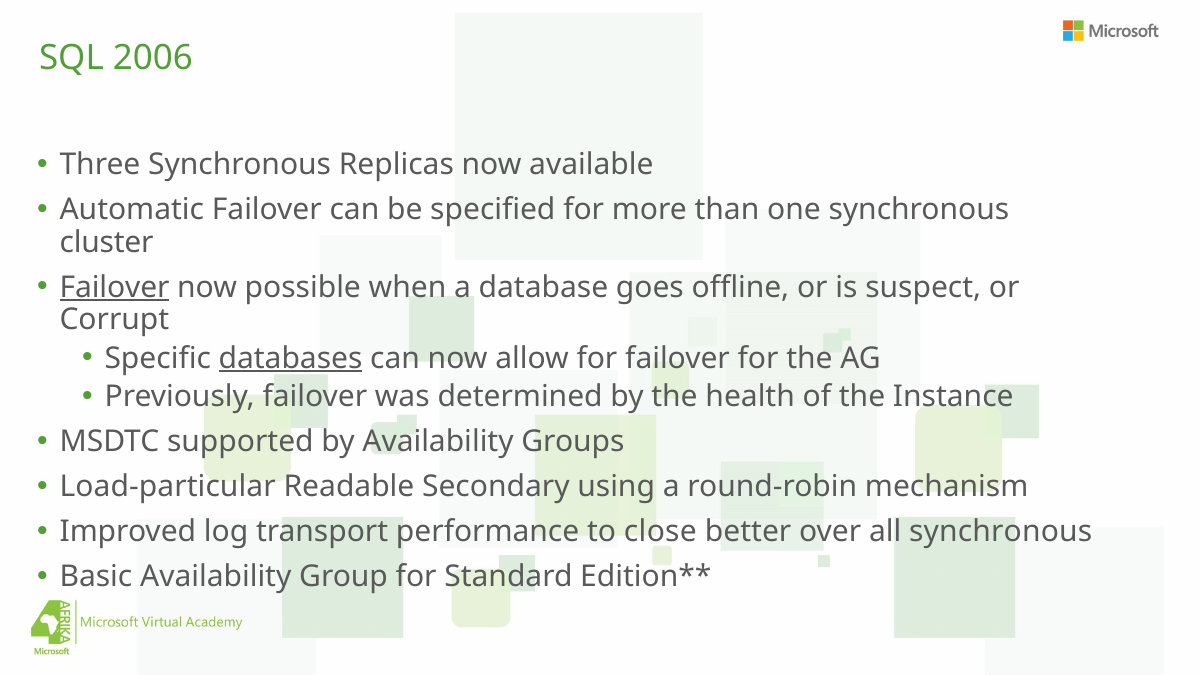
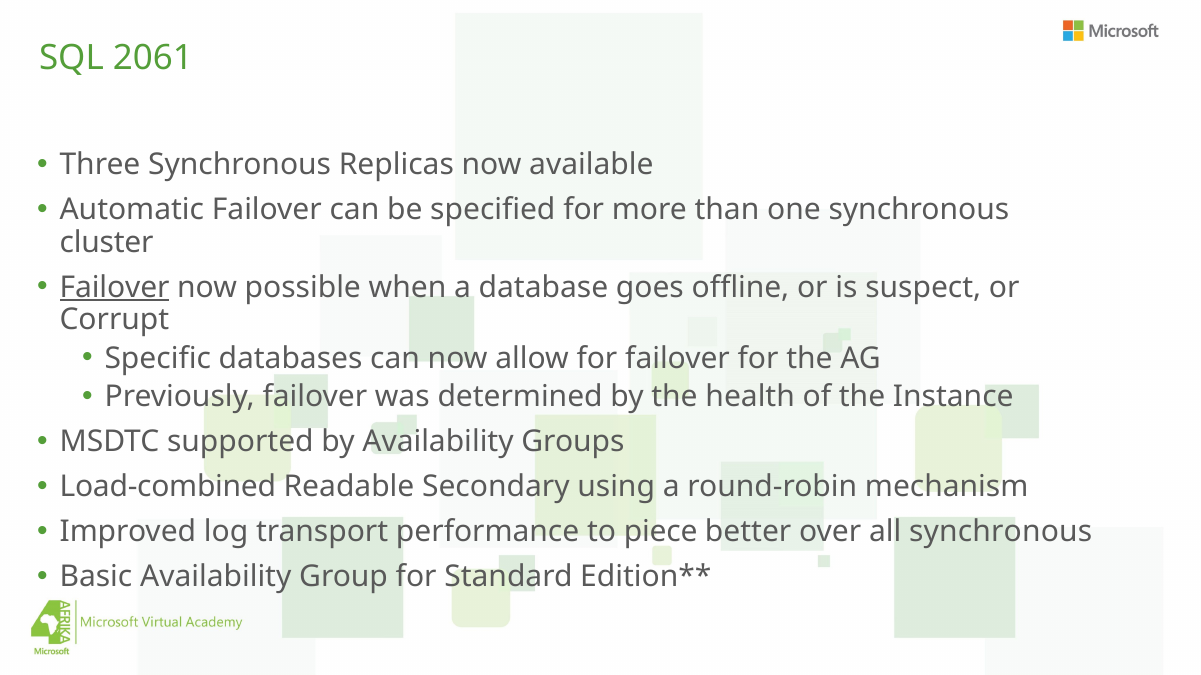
2006: 2006 -> 2061
databases underline: present -> none
Load-particular: Load-particular -> Load-combined
close: close -> piece
